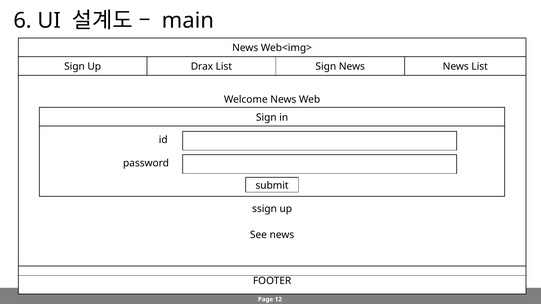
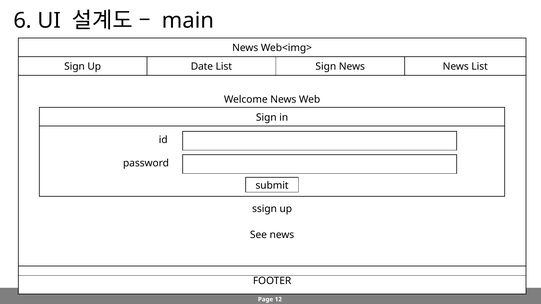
Drax: Drax -> Date
